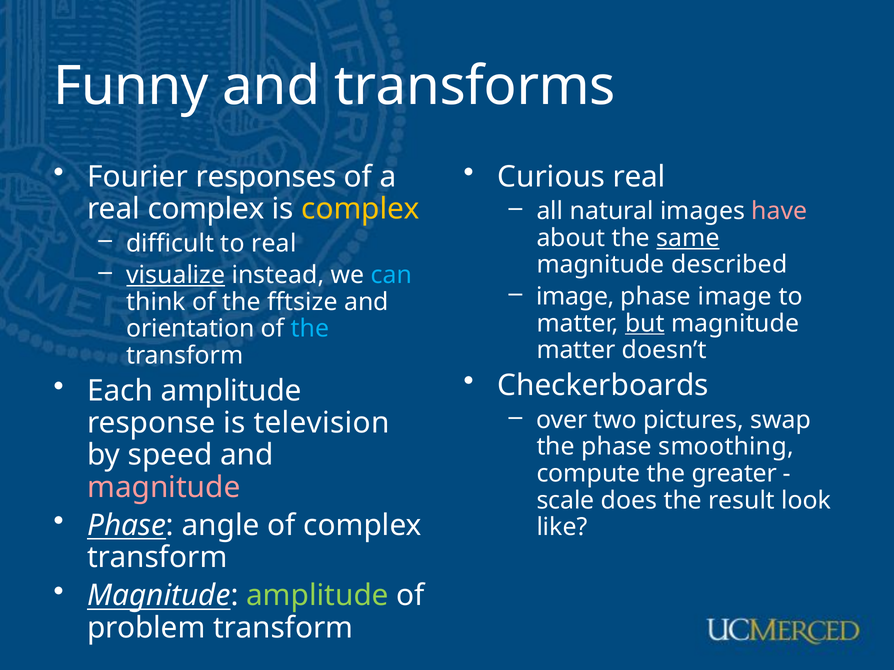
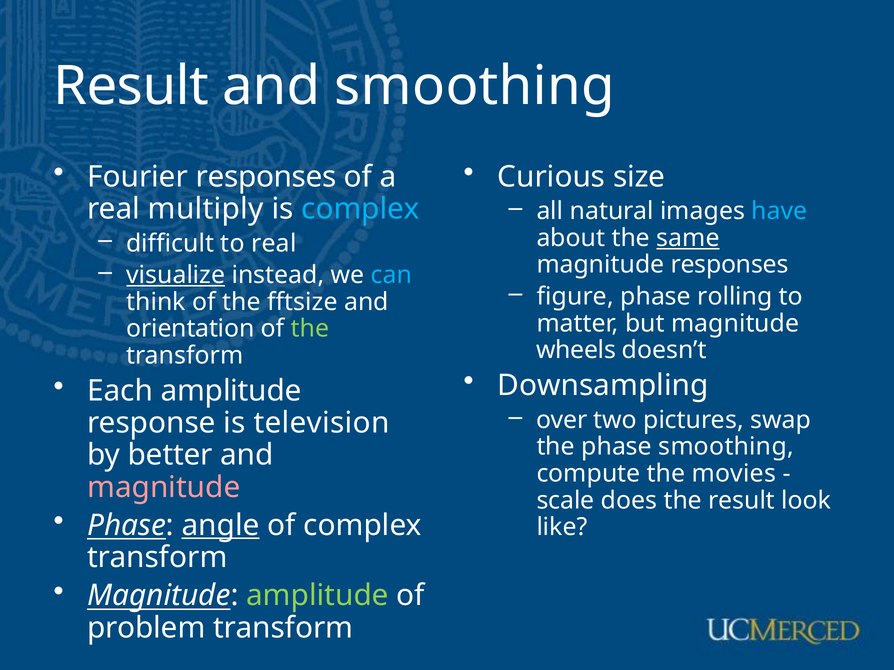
Funny at (131, 87): Funny -> Result
and transforms: transforms -> smoothing
Curious real: real -> size
have colour: pink -> light blue
real complex: complex -> multiply
complex at (361, 209) colour: yellow -> light blue
magnitude described: described -> responses
image at (575, 297): image -> figure
phase image: image -> rolling
but underline: present -> none
the at (310, 329) colour: light blue -> light green
matter at (576, 350): matter -> wheels
Checkerboards: Checkerboards -> Downsampling
speed: speed -> better
greater: greater -> movies
angle underline: none -> present
